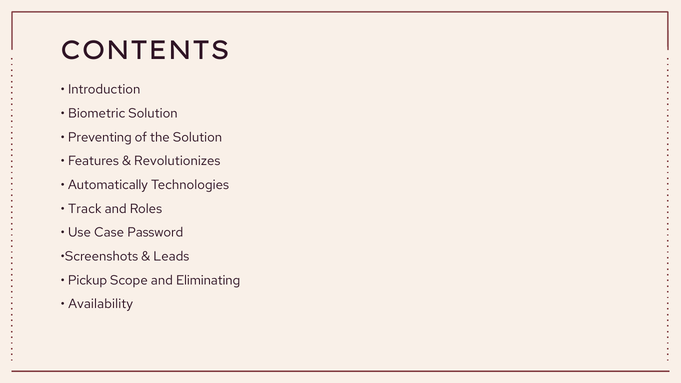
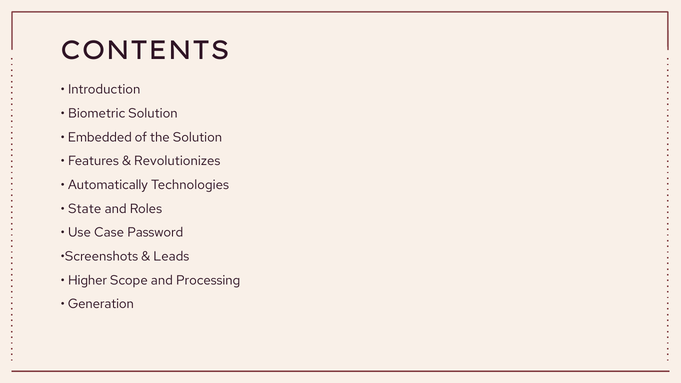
Preventing: Preventing -> Embedded
Track: Track -> State
Pickup: Pickup -> Higher
Eliminating: Eliminating -> Processing
Availability: Availability -> Generation
